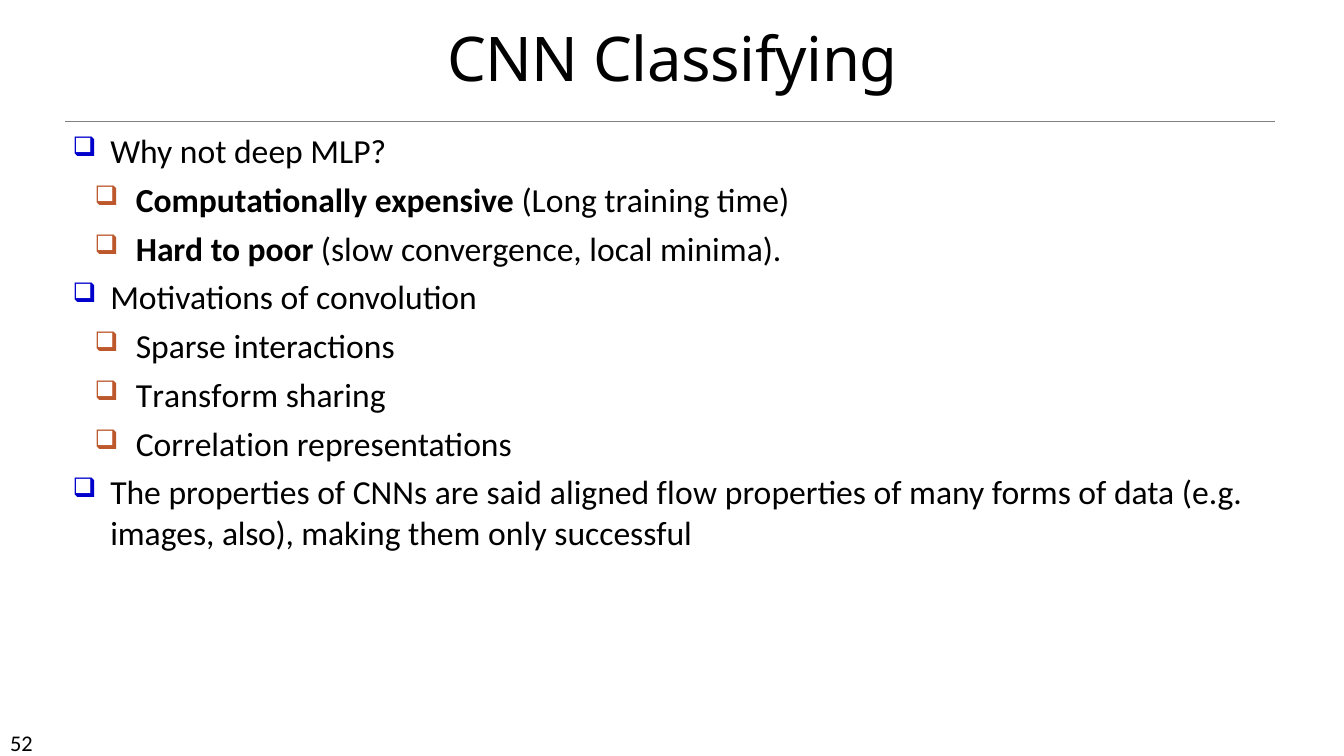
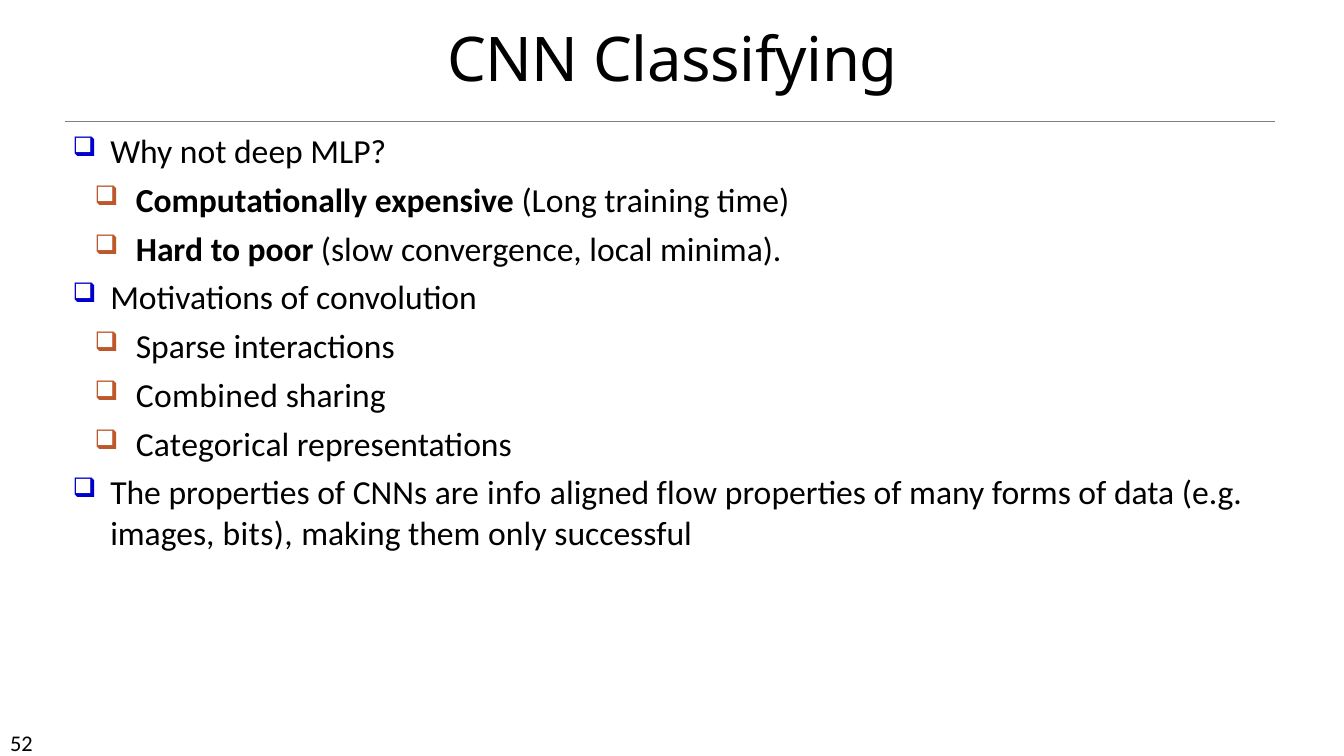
Transform: Transform -> Combined
Correlation: Correlation -> Categorical
said: said -> info
also: also -> bits
